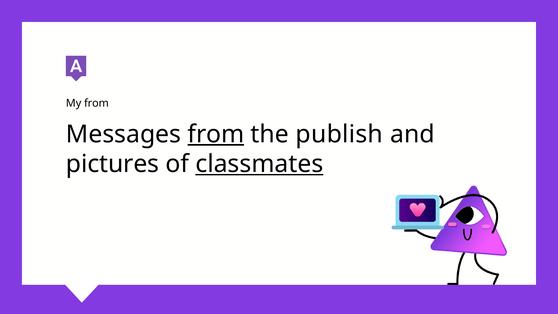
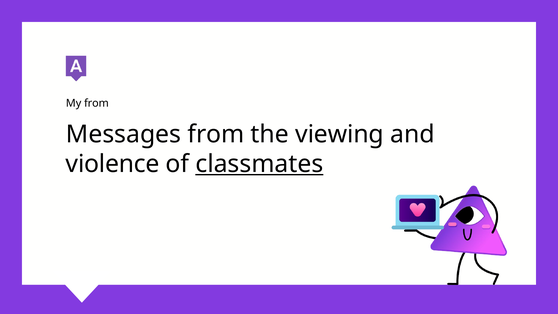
from at (216, 134) underline: present -> none
publish: publish -> viewing
pictures: pictures -> violence
